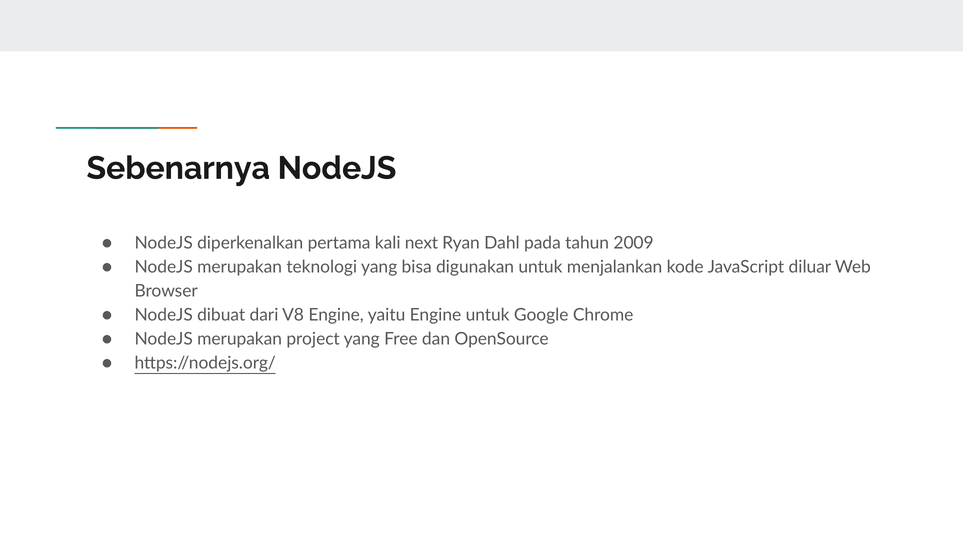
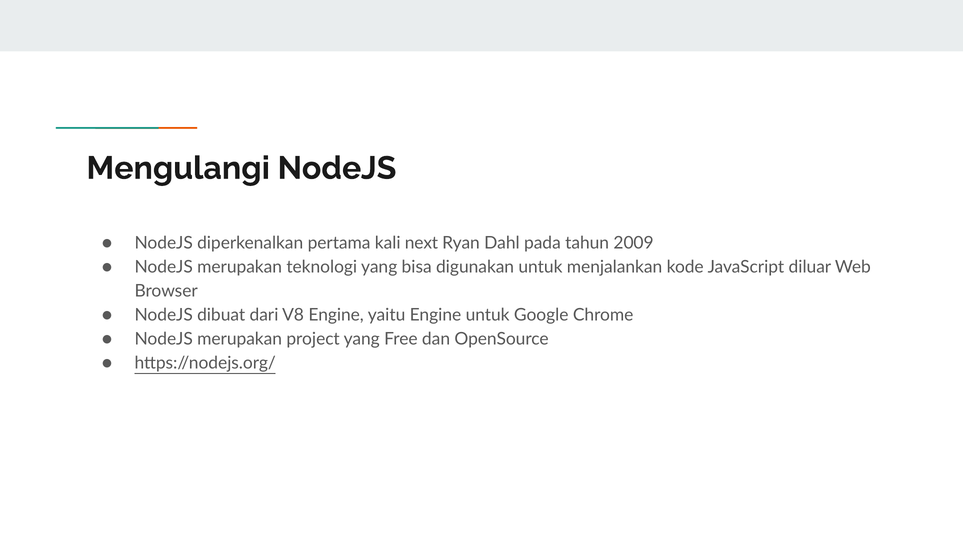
Sebenarnya: Sebenarnya -> Mengulangi
